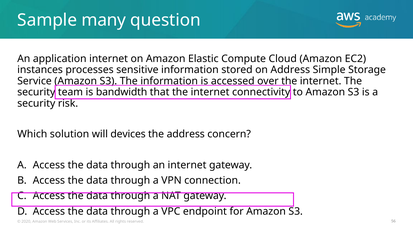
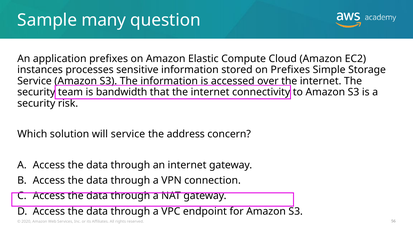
application internet: internet -> prefixes
on Address: Address -> Prefixes
will devices: devices -> service
